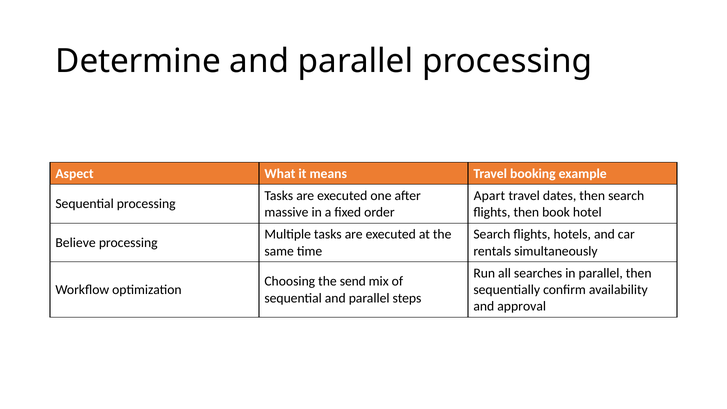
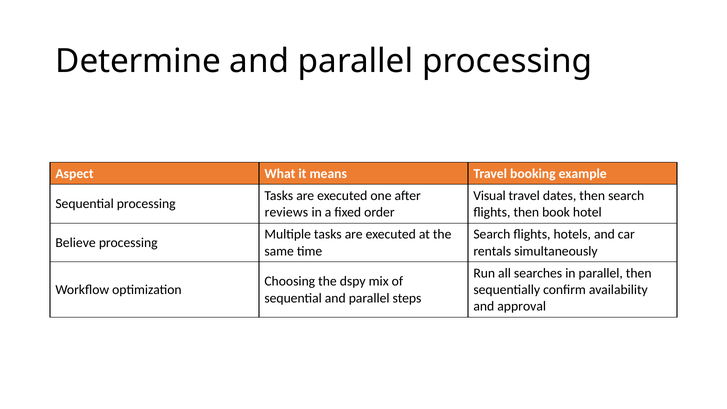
Apart: Apart -> Visual
massive: massive -> reviews
send: send -> dspy
